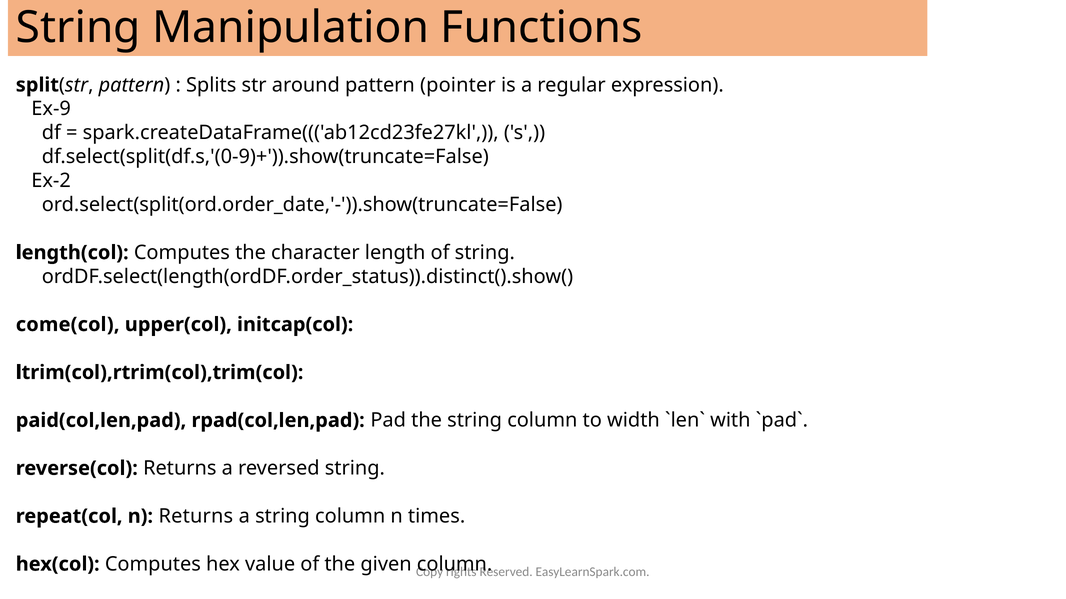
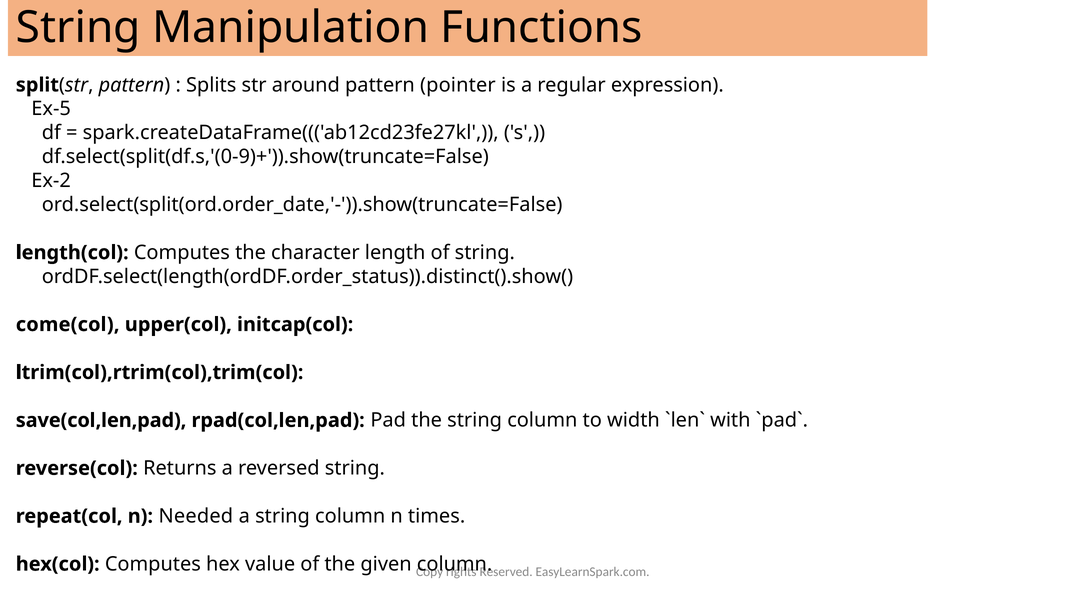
Ex-9: Ex-9 -> Ex-5
paid(col,len,pad: paid(col,len,pad -> save(col,len,pad
n Returns: Returns -> Needed
